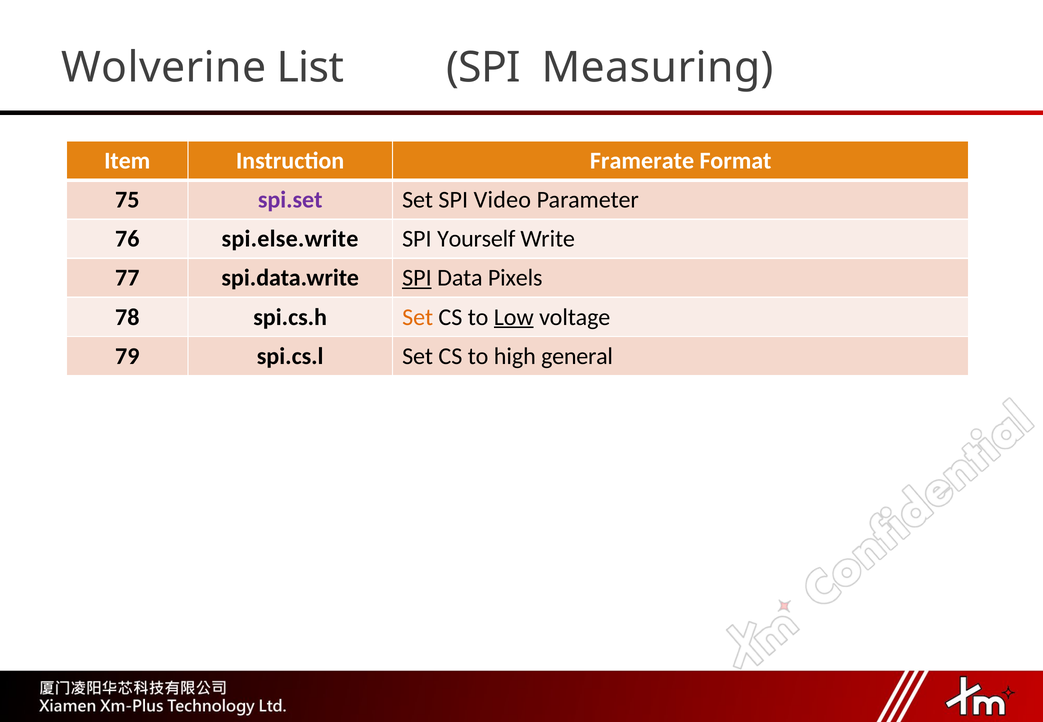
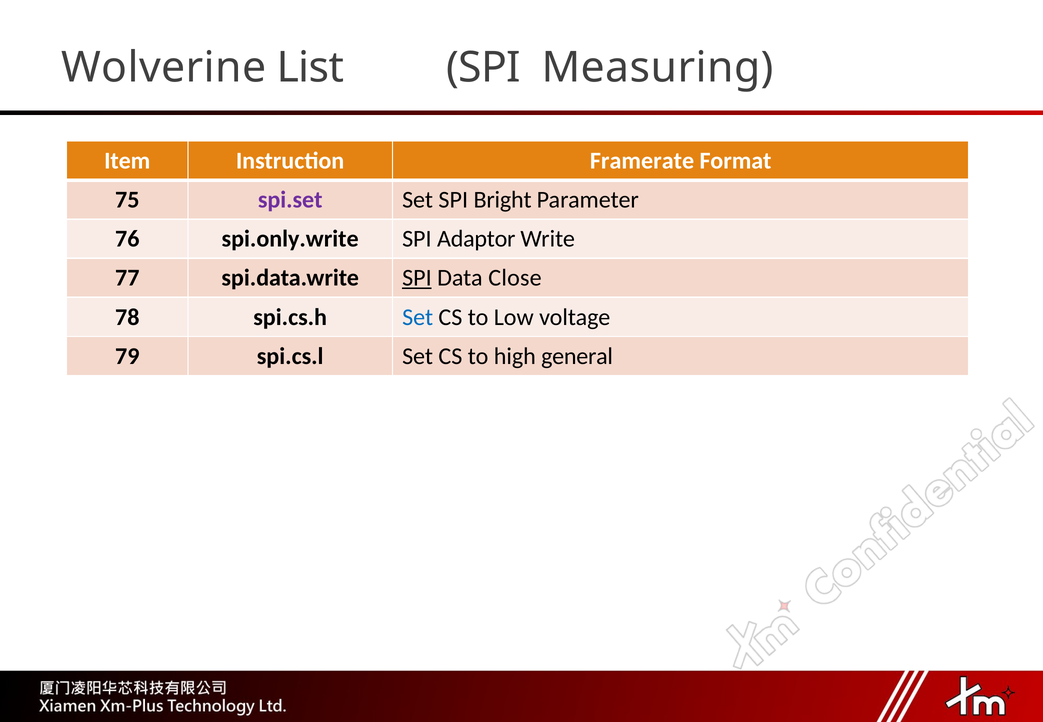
Video: Video -> Bright
spi.else.write: spi.else.write -> spi.only.write
Yourself: Yourself -> Adaptor
Pixels: Pixels -> Close
Set at (418, 317) colour: orange -> blue
Low underline: present -> none
